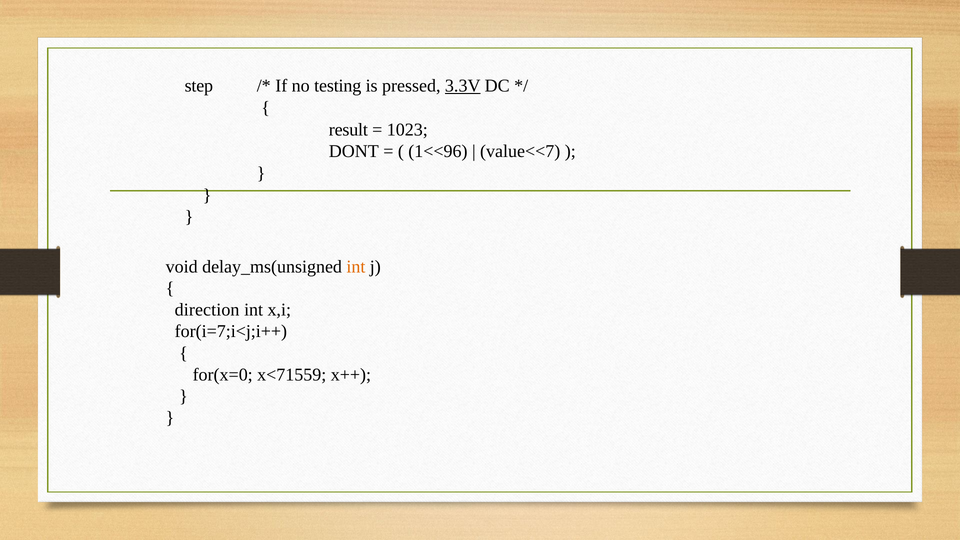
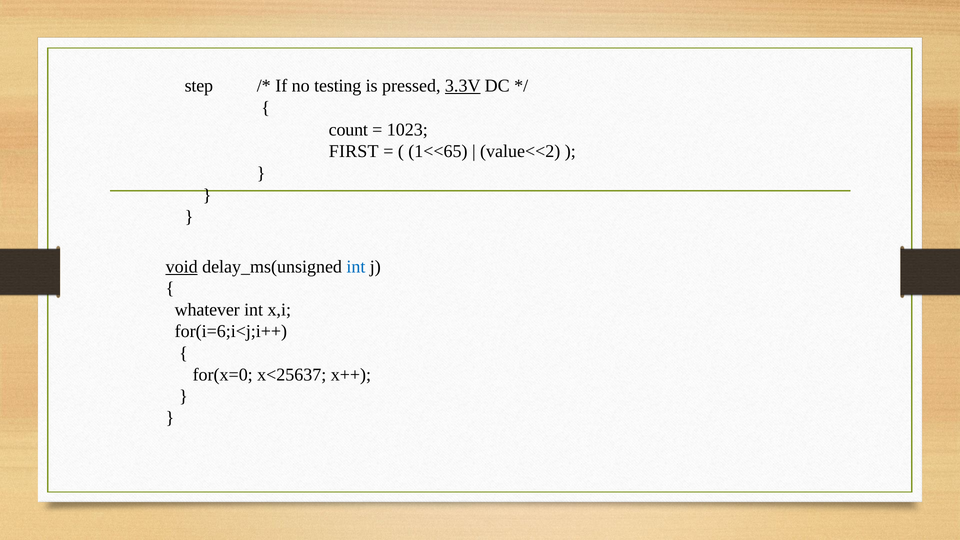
result: result -> count
DONT: DONT -> FIRST
1<<96: 1<<96 -> 1<<65
value<<7: value<<7 -> value<<2
void underline: none -> present
int at (356, 267) colour: orange -> blue
direction: direction -> whatever
for(i=7;i<j;i++: for(i=7;i<j;i++ -> for(i=6;i<j;i++
x<71559: x<71559 -> x<25637
